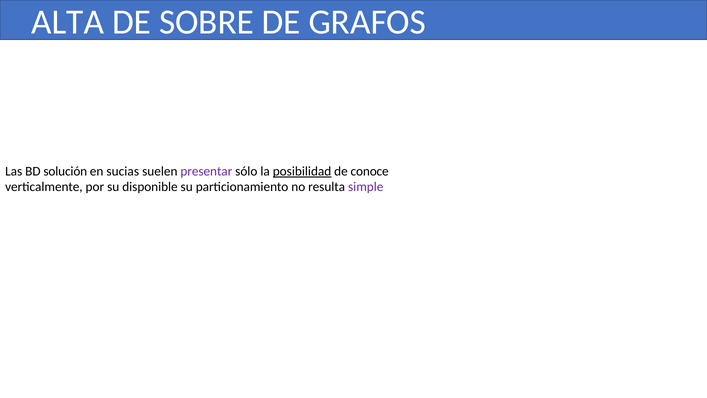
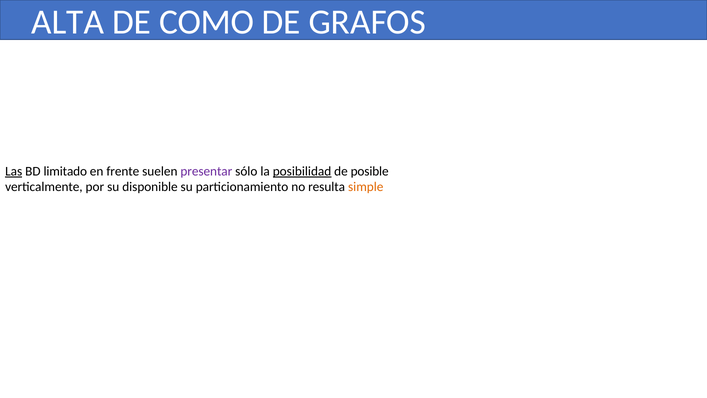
SOBRE: SOBRE -> COMO
Las underline: none -> present
solución: solución -> limitado
sucias: sucias -> frente
conoce: conoce -> posible
simple colour: purple -> orange
